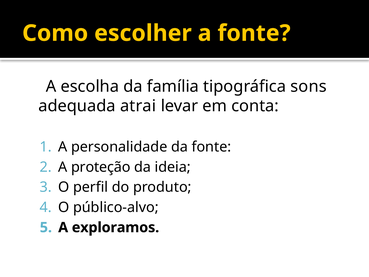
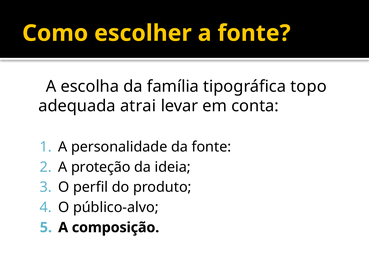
sons: sons -> topo
exploramos: exploramos -> composição
